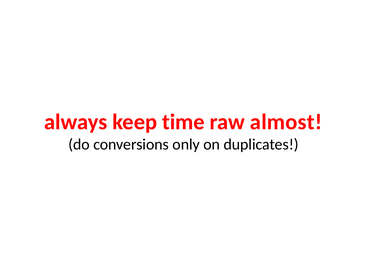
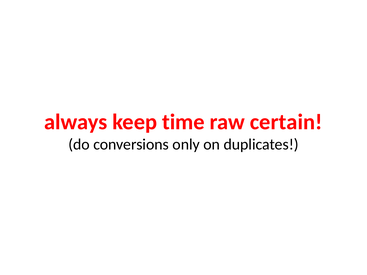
almost: almost -> certain
